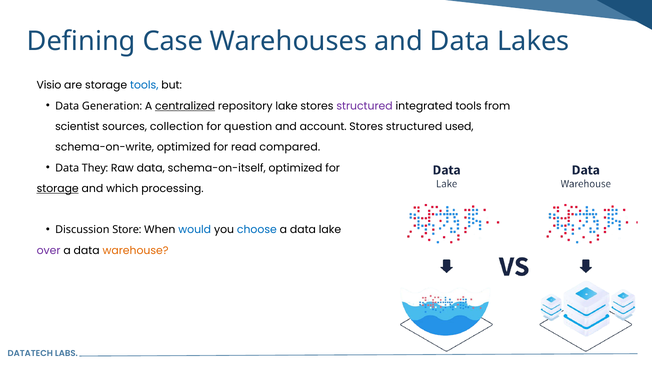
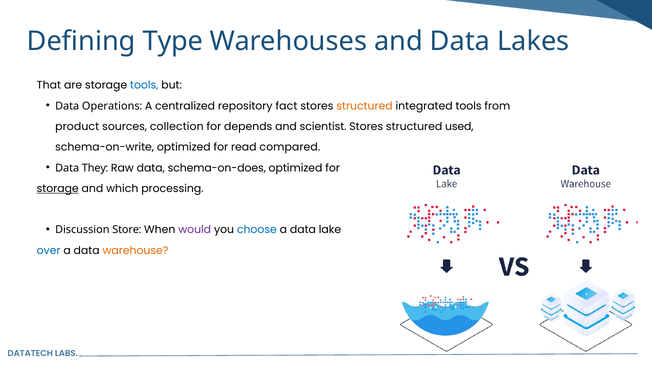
Case: Case -> Type
Visio: Visio -> That
Generation: Generation -> Operations
centralized underline: present -> none
repository lake: lake -> fact
structured at (365, 106) colour: purple -> orange
scientist: scientist -> product
question: question -> depends
account: account -> scientist
schema-on-itself: schema-on-itself -> schema-on-does
would colour: blue -> purple
over colour: purple -> blue
